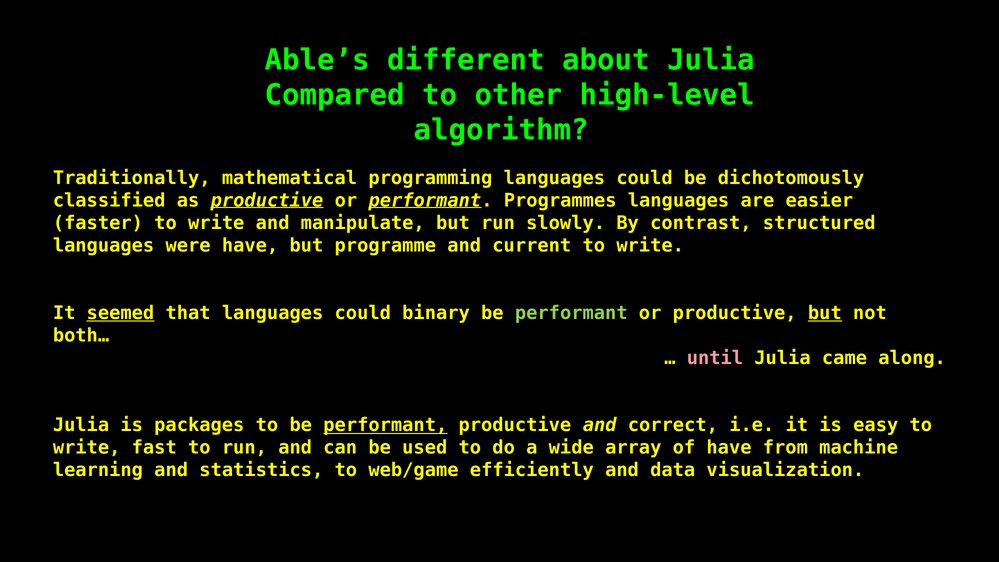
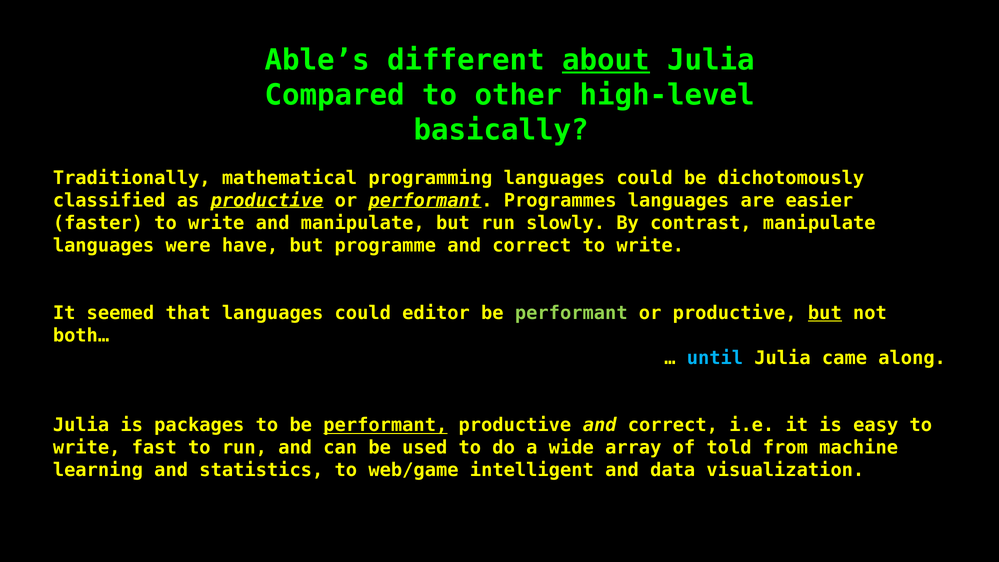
about underline: none -> present
algorithm: algorithm -> basically
contrast structured: structured -> manipulate
current at (532, 245): current -> correct
seemed underline: present -> none
binary: binary -> editor
until colour: pink -> light blue
of have: have -> told
efficiently: efficiently -> intelligent
